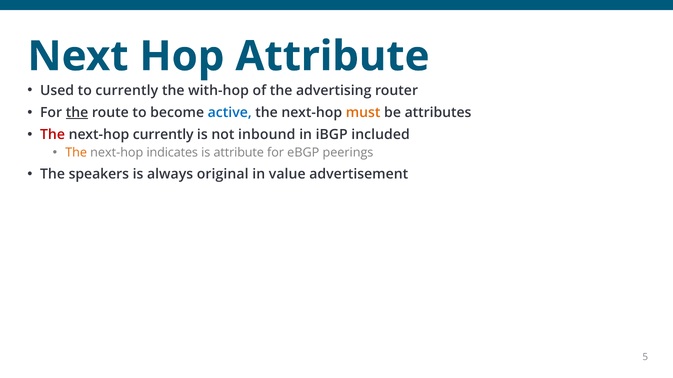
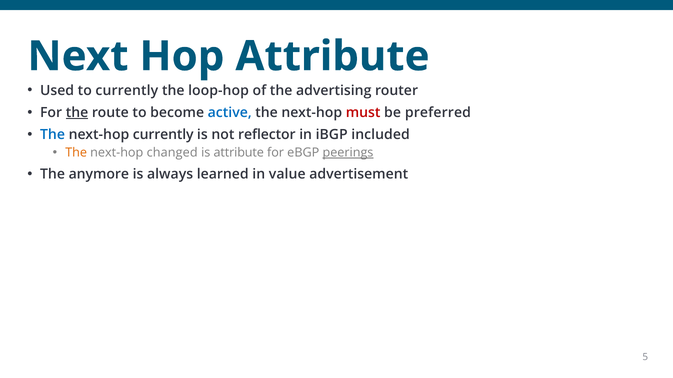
with-hop: with-hop -> loop-hop
must colour: orange -> red
attributes: attributes -> preferred
The at (53, 135) colour: red -> blue
inbound: inbound -> reflector
indicates: indicates -> changed
peerings underline: none -> present
speakers: speakers -> anymore
original: original -> learned
